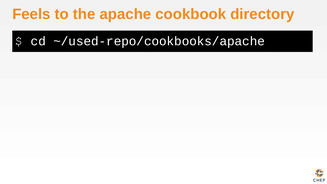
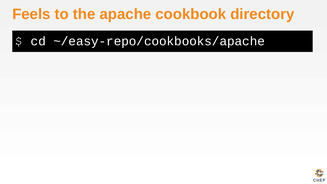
~/used-repo/cookbooks/apache: ~/used-repo/cookbooks/apache -> ~/easy-repo/cookbooks/apache
